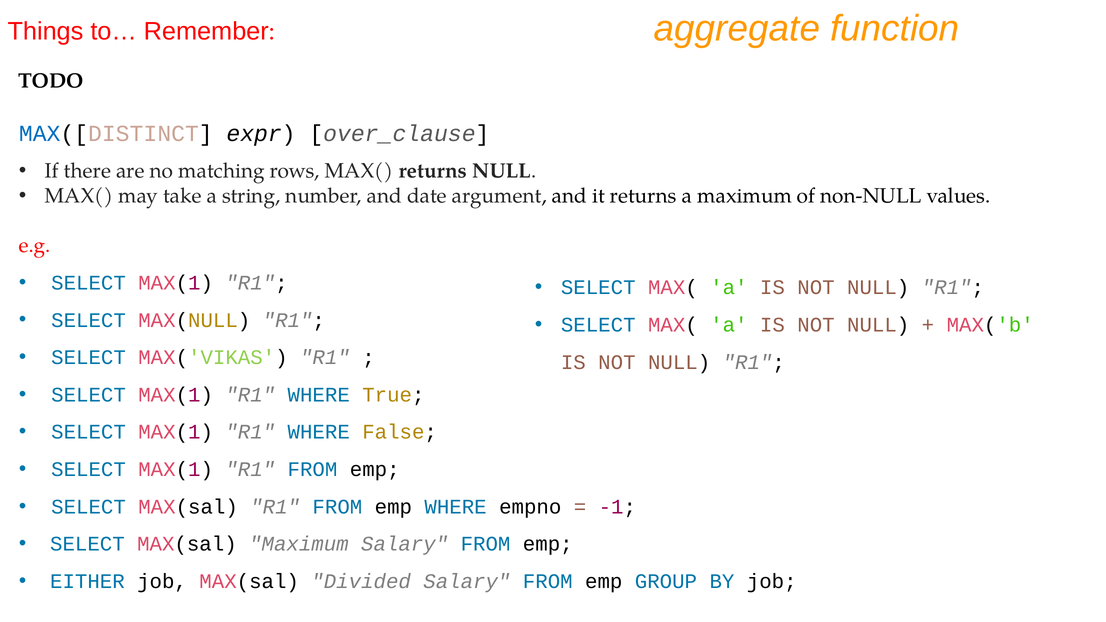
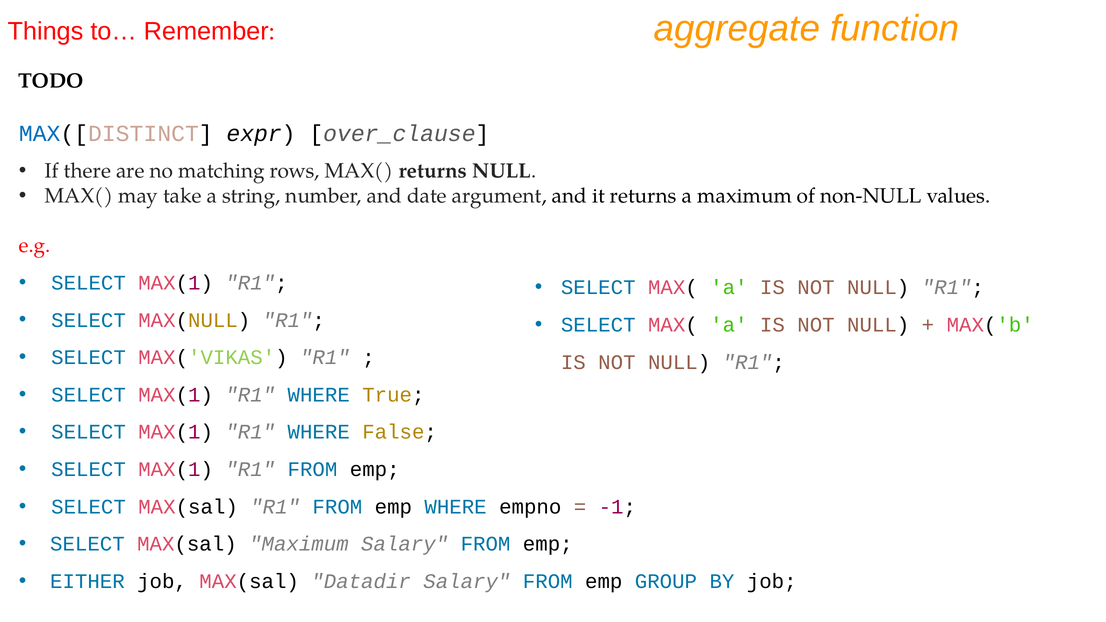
Divided: Divided -> Datadir
